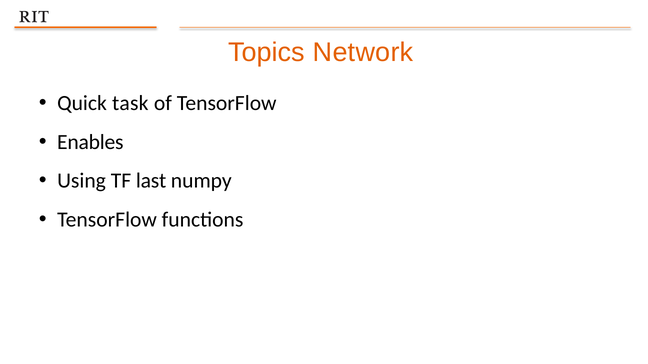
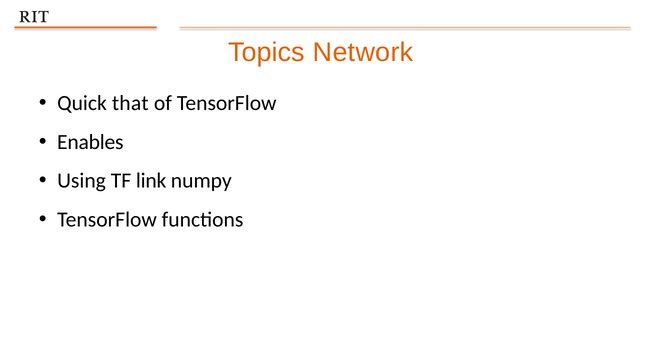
task: task -> that
last: last -> link
